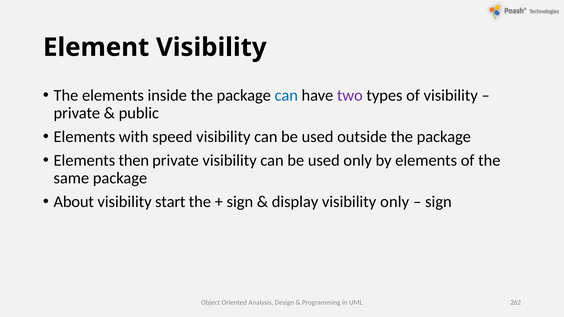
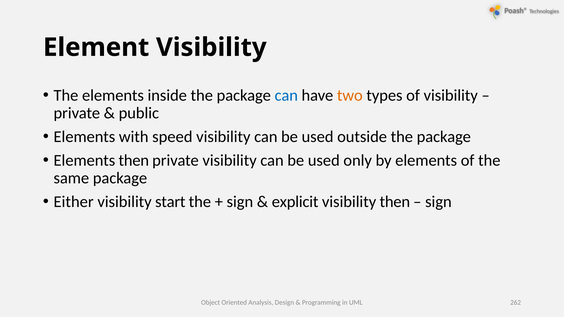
two colour: purple -> orange
About: About -> Either
display: display -> explicit
visibility only: only -> then
